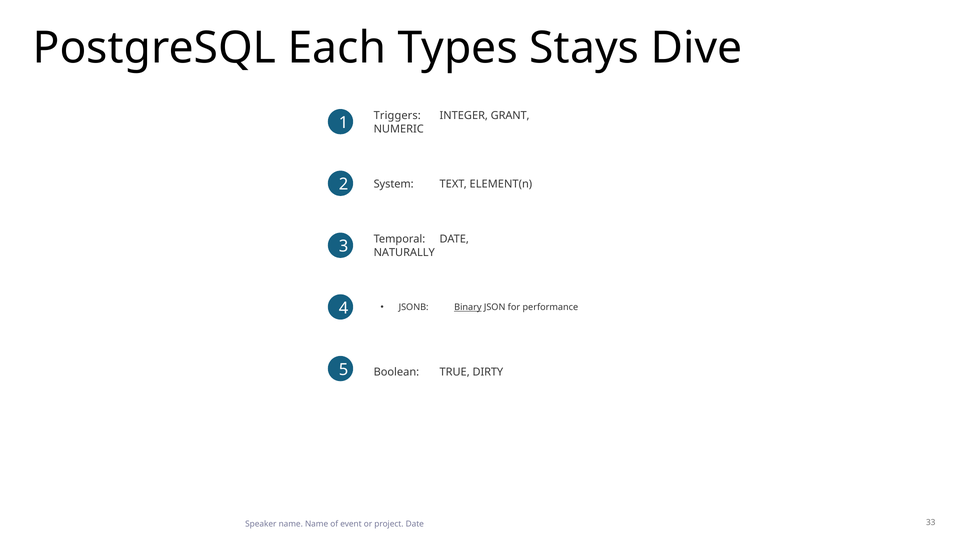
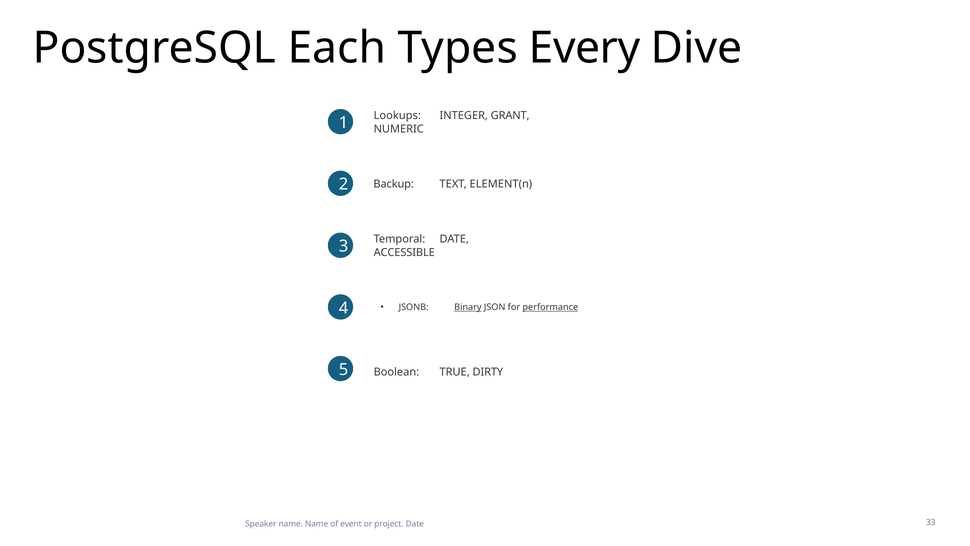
Stays: Stays -> Every
Triggers: Triggers -> Lookups
System: System -> Backup
NATURALLY: NATURALLY -> ACCESSIBLE
performance underline: none -> present
